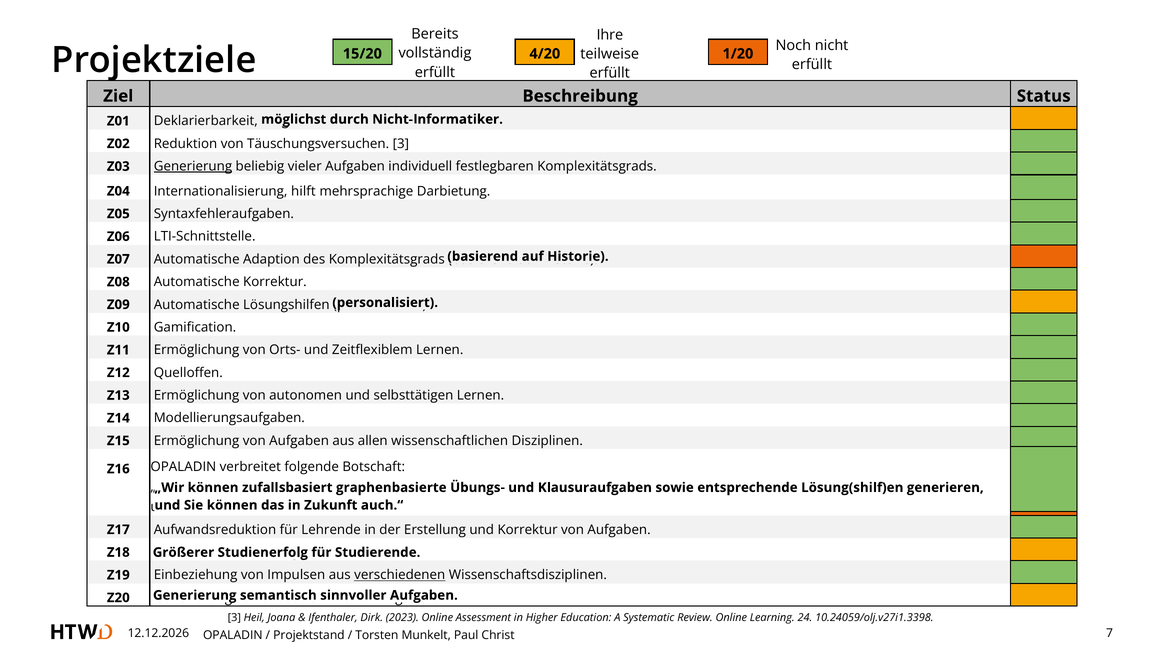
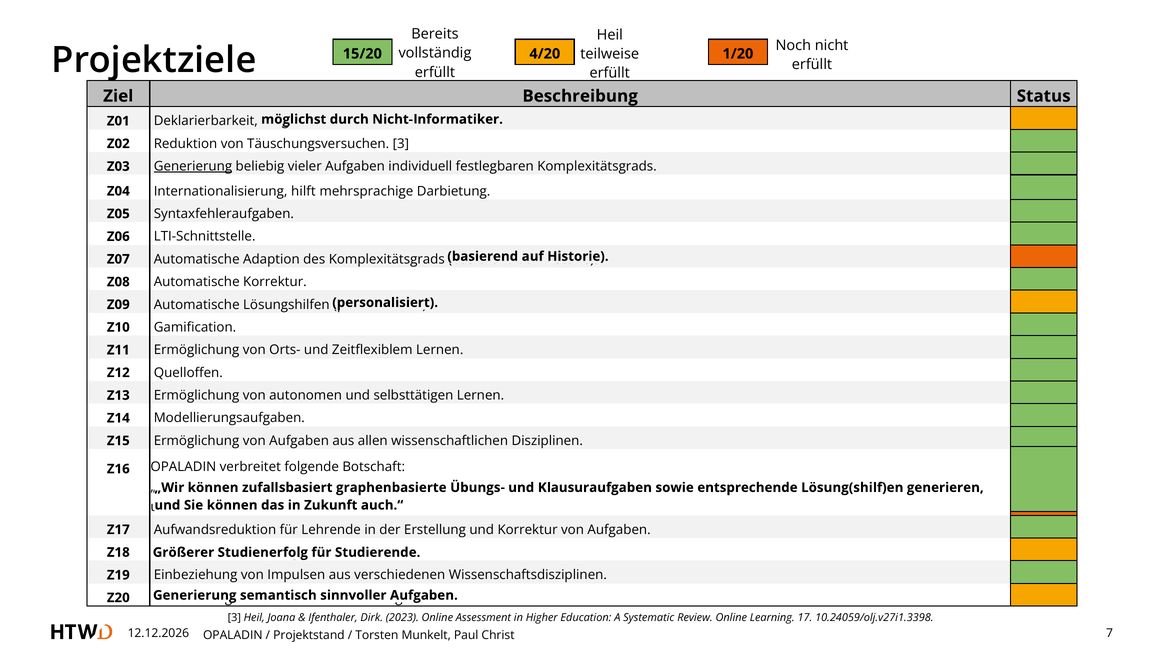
Ihre at (610, 35): Ihre -> Heil
verschiedenen underline: present -> none
24: 24 -> 17
